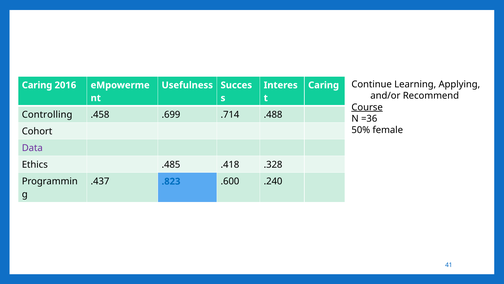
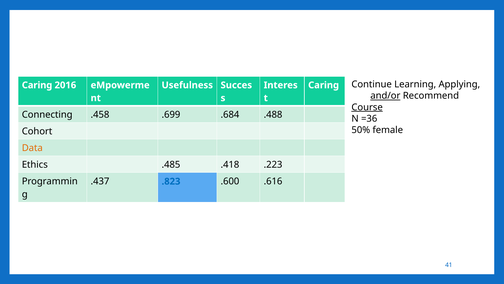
and/or underline: none -> present
Controlling: Controlling -> Connecting
.714: .714 -> .684
Data colour: purple -> orange
.328: .328 -> .223
.240: .240 -> .616
